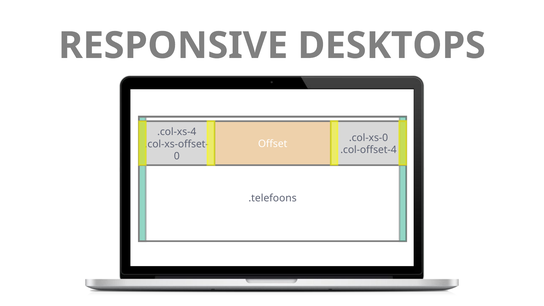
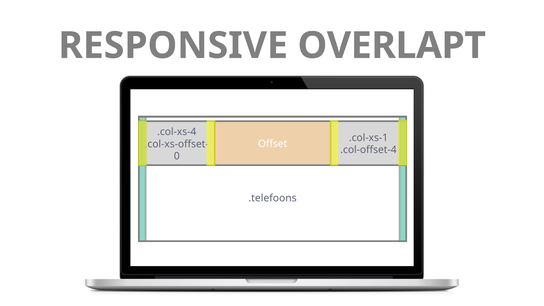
DESKTOPS: DESKTOPS -> OVERLAPT
.col-xs-0: .col-xs-0 -> .col-xs-1
